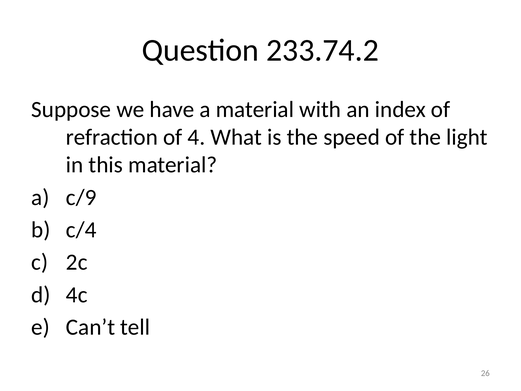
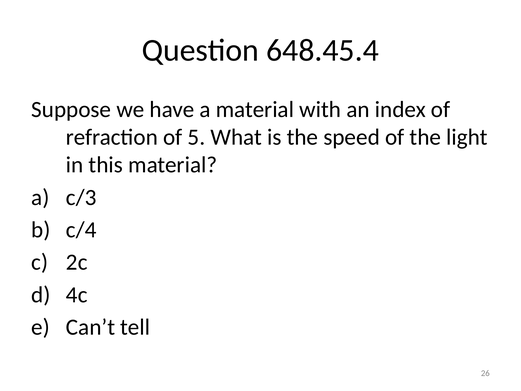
233.74.2: 233.74.2 -> 648.45.4
4: 4 -> 5
c/9: c/9 -> c/3
